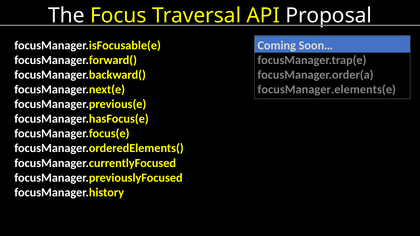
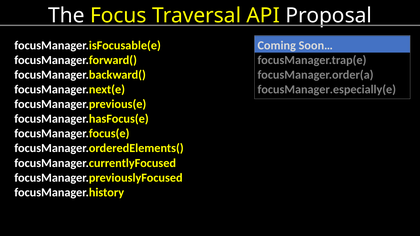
focusManager.elements(e: focusManager.elements(e -> focusManager.especially(e
